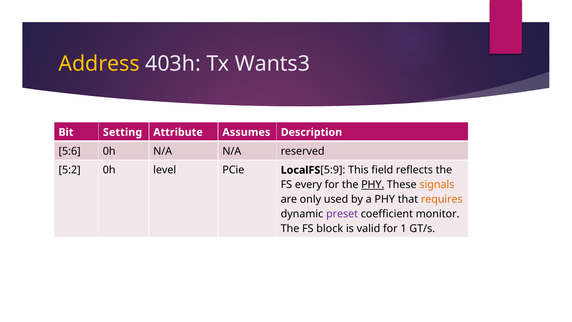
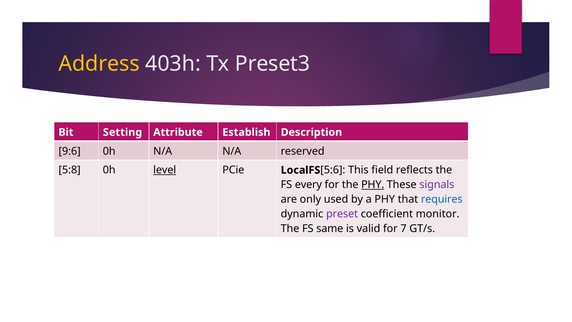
Wants3: Wants3 -> Preset3
Assumes: Assumes -> Establish
5:6: 5:6 -> 9:6
5:2: 5:2 -> 5:8
level underline: none -> present
5:9: 5:9 -> 5:6
signals colour: orange -> purple
requires colour: orange -> blue
block: block -> same
1: 1 -> 7
